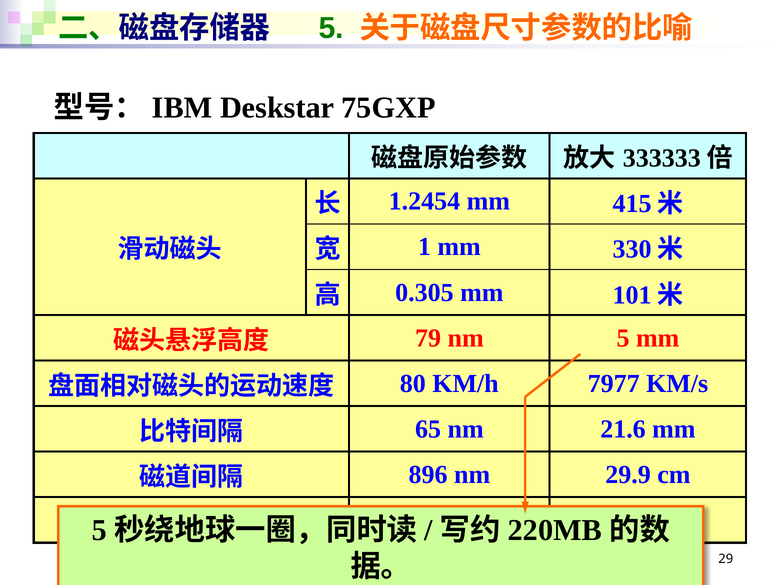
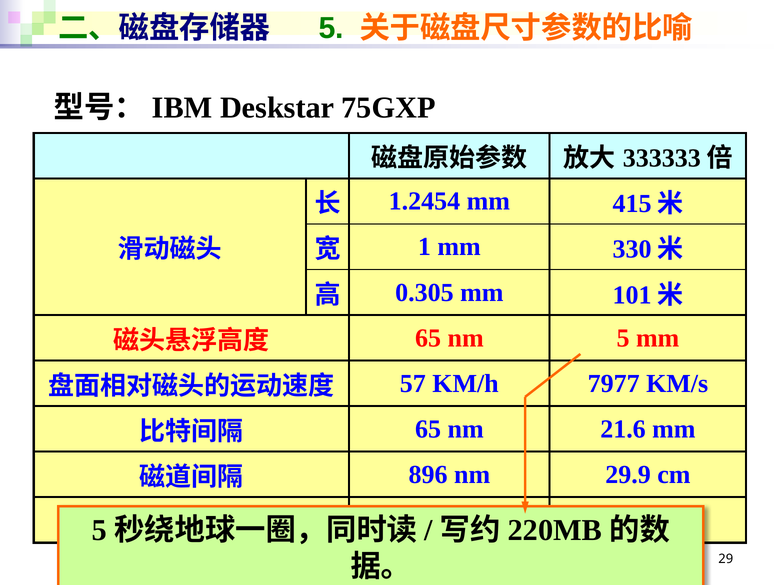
79 at (428, 338): 79 -> 65
80: 80 -> 57
